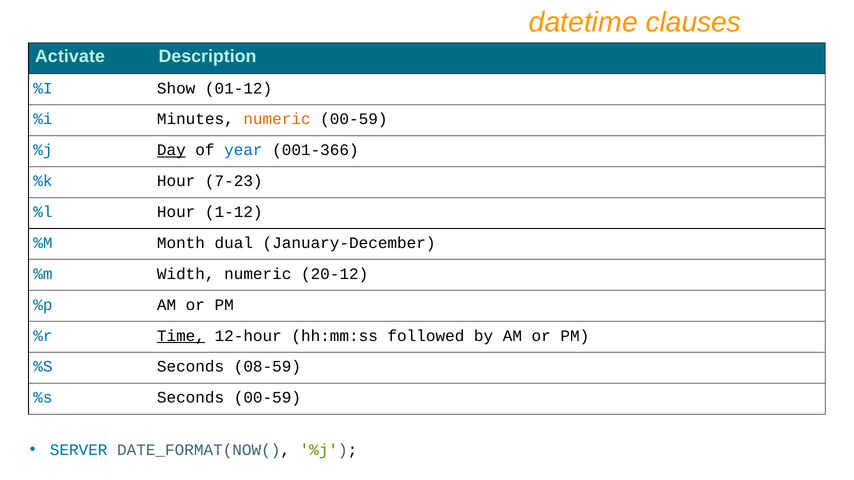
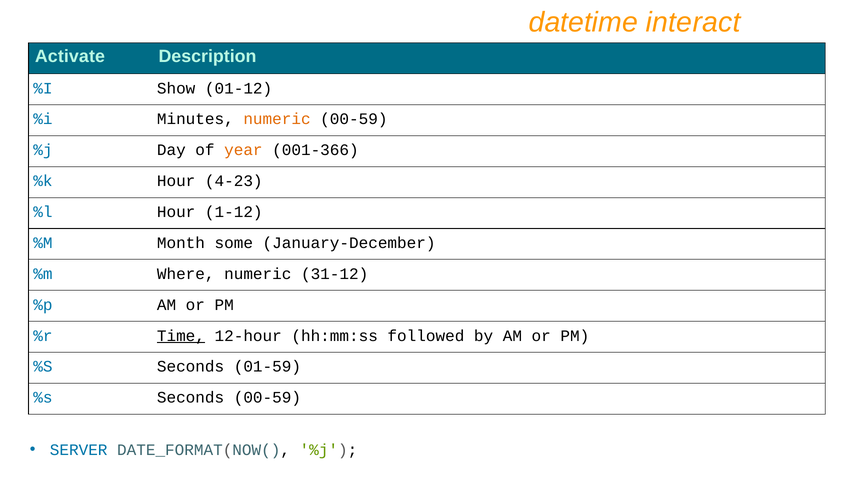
clauses: clauses -> interact
Day underline: present -> none
year colour: blue -> orange
7-23: 7-23 -> 4-23
dual: dual -> some
Width: Width -> Where
20-12: 20-12 -> 31-12
08-59: 08-59 -> 01-59
